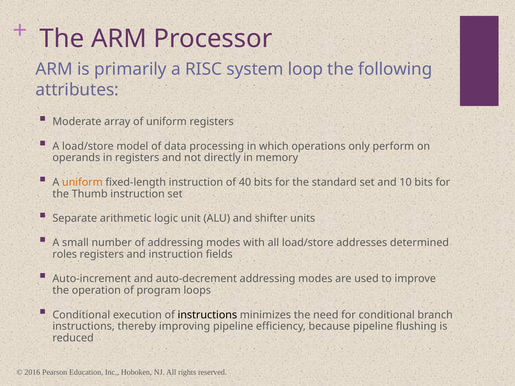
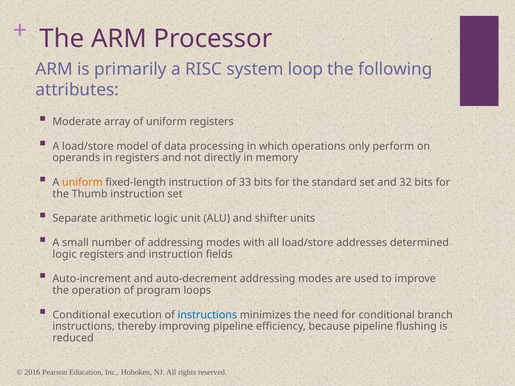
40: 40 -> 33
10: 10 -> 32
roles at (65, 254): roles -> logic
instructions at (207, 315) colour: black -> blue
